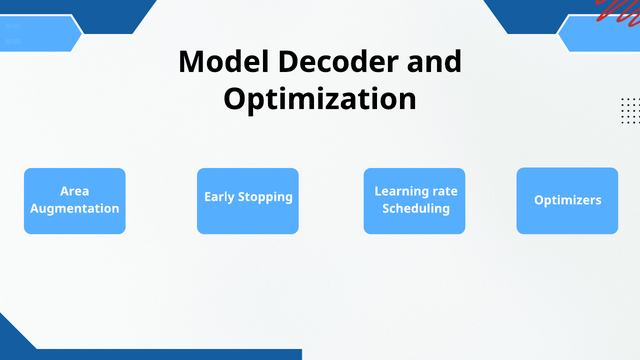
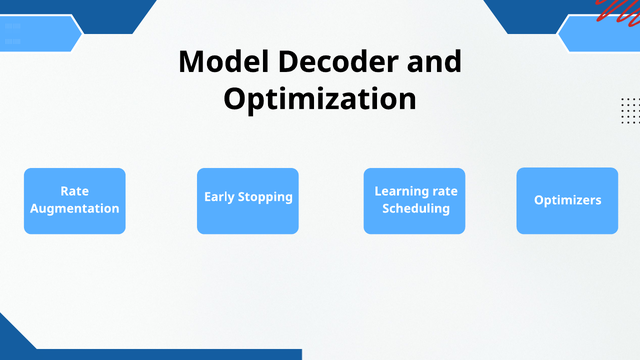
Area at (75, 191): Area -> Rate
